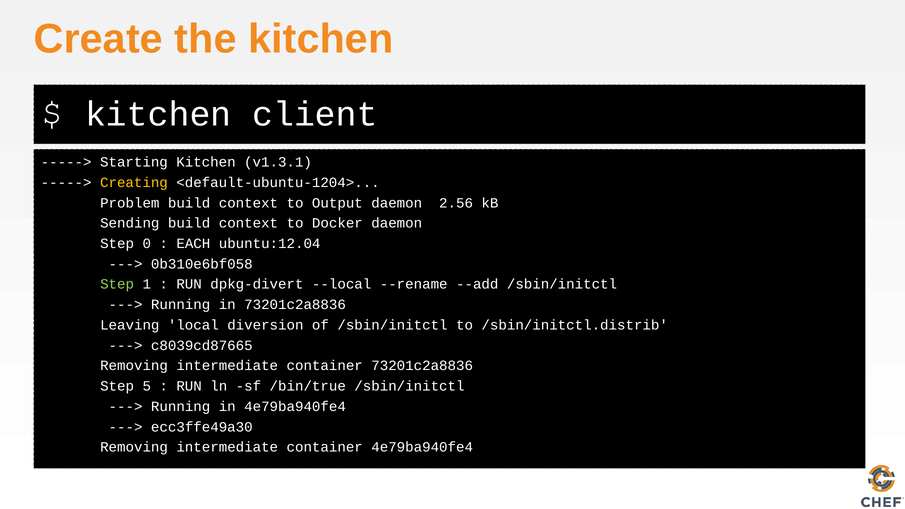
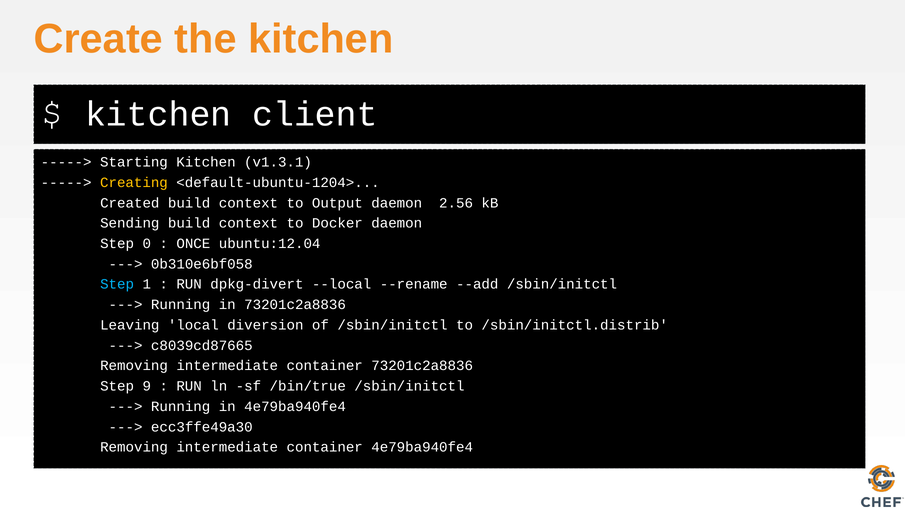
Problem: Problem -> Created
EACH: EACH -> ONCE
Step at (117, 284) colour: light green -> light blue
5: 5 -> 9
